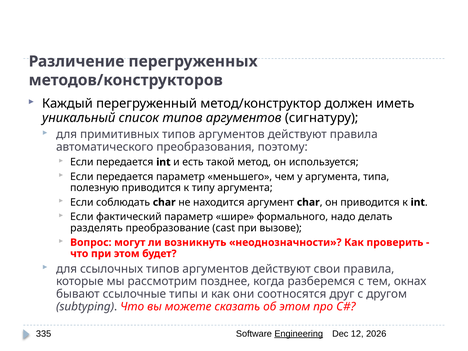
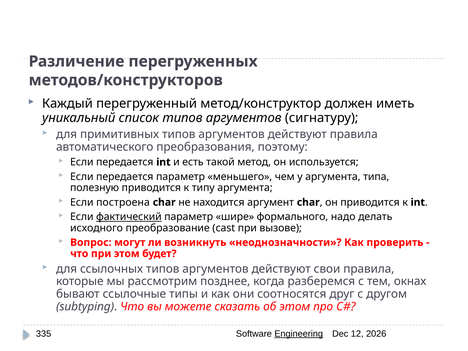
соблюдать: соблюдать -> построена
фактический underline: none -> present
разделять: разделять -> исходного
